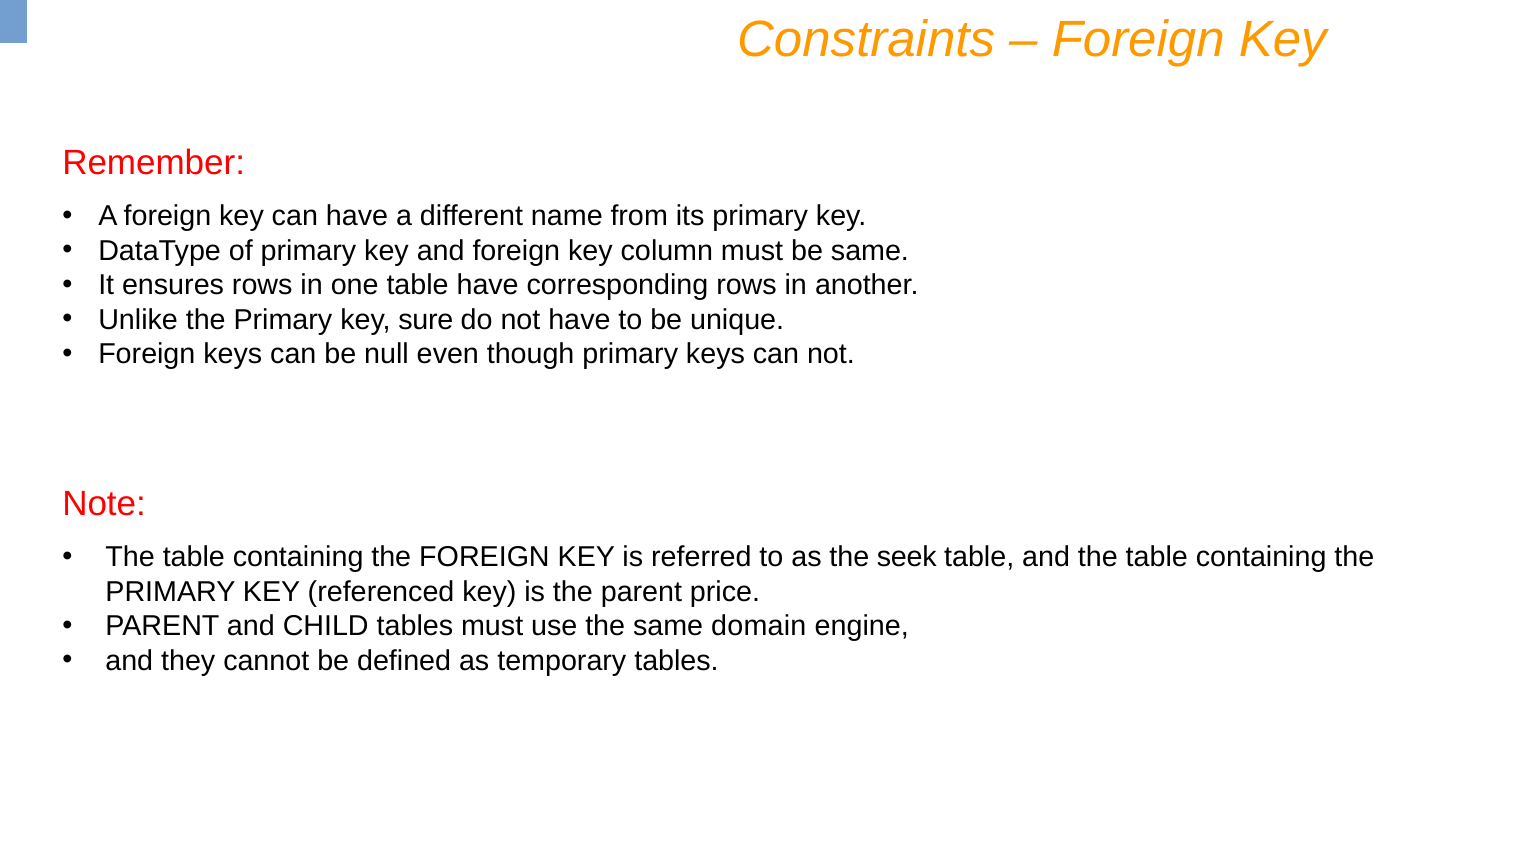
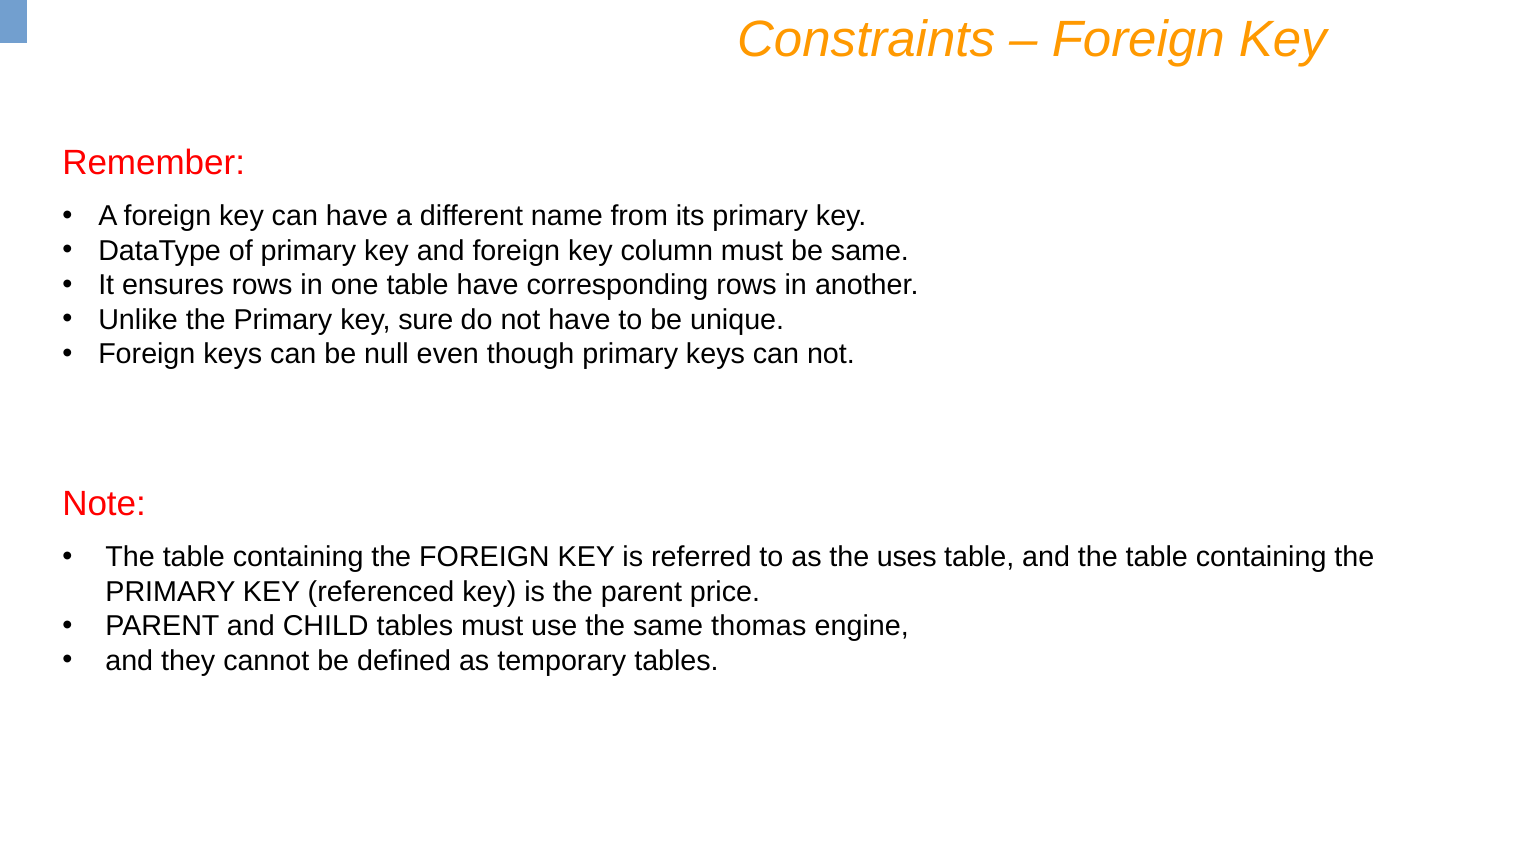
seek: seek -> uses
domain: domain -> thomas
